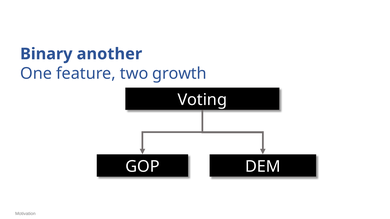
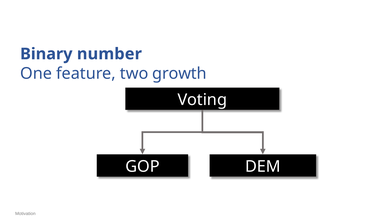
another: another -> number
